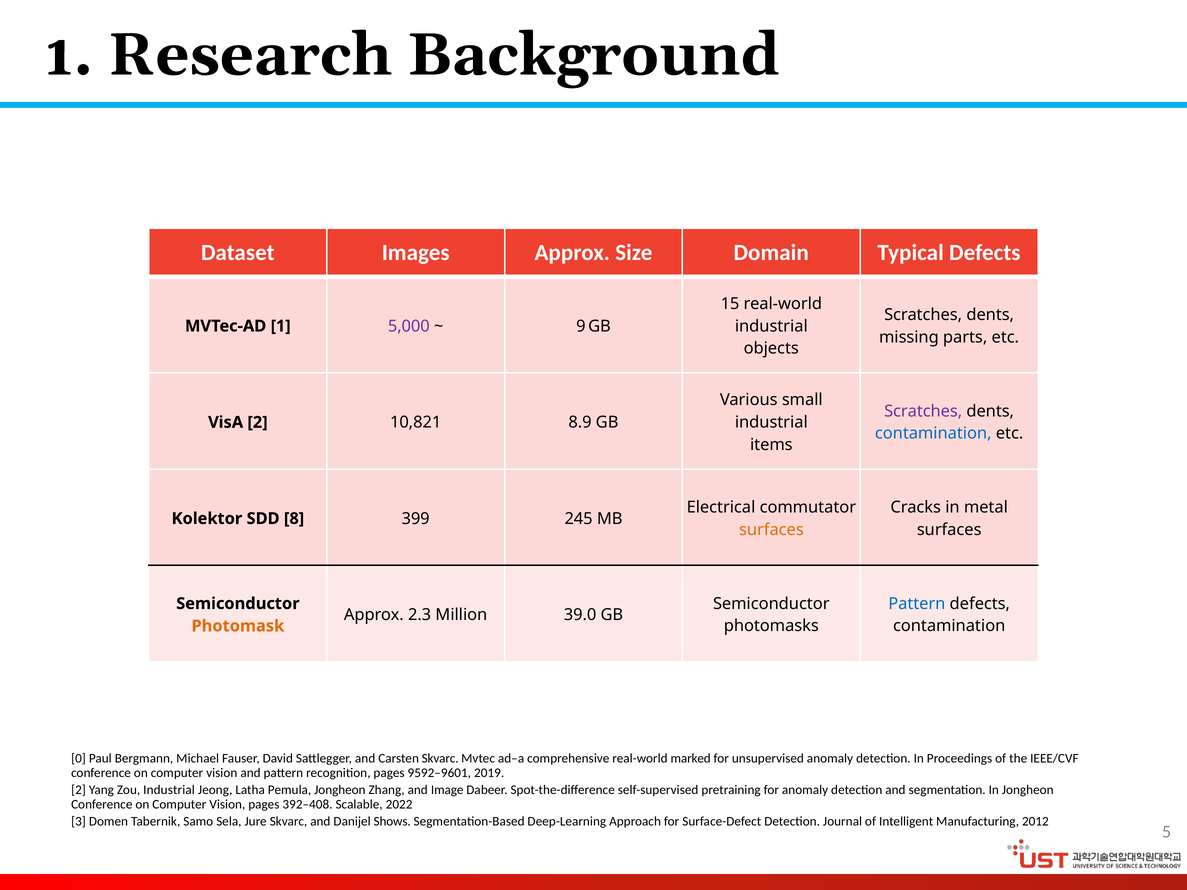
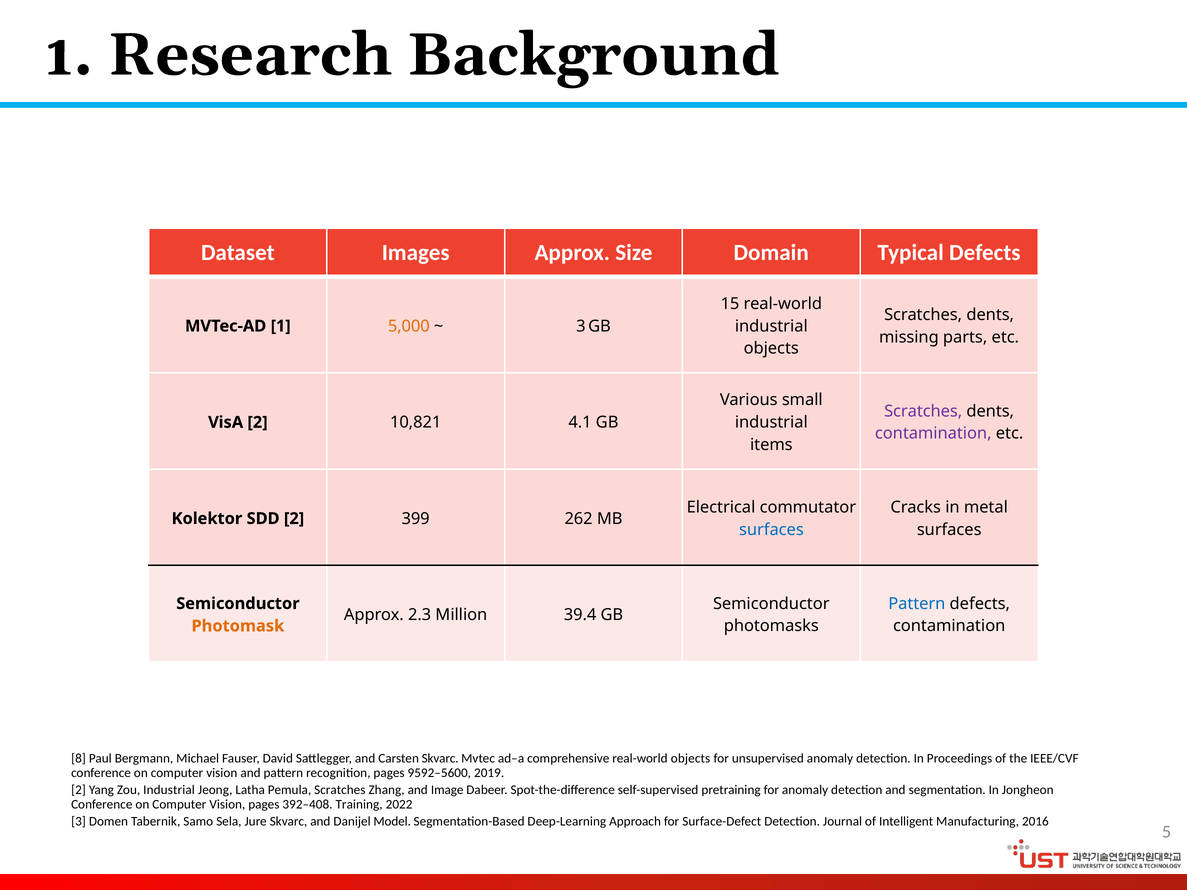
5,000 colour: purple -> orange
9 at (581, 326): 9 -> 3
8.9: 8.9 -> 4.1
contamination at (933, 434) colour: blue -> purple
SDD 8: 8 -> 2
245: 245 -> 262
surfaces at (771, 530) colour: orange -> blue
39.0: 39.0 -> 39.4
0: 0 -> 8
real-world marked: marked -> objects
9592–9601: 9592–9601 -> 9592–5600
Pemula Jongheon: Jongheon -> Scratches
Scalable: Scalable -> Training
Shows: Shows -> Model
2012: 2012 -> 2016
